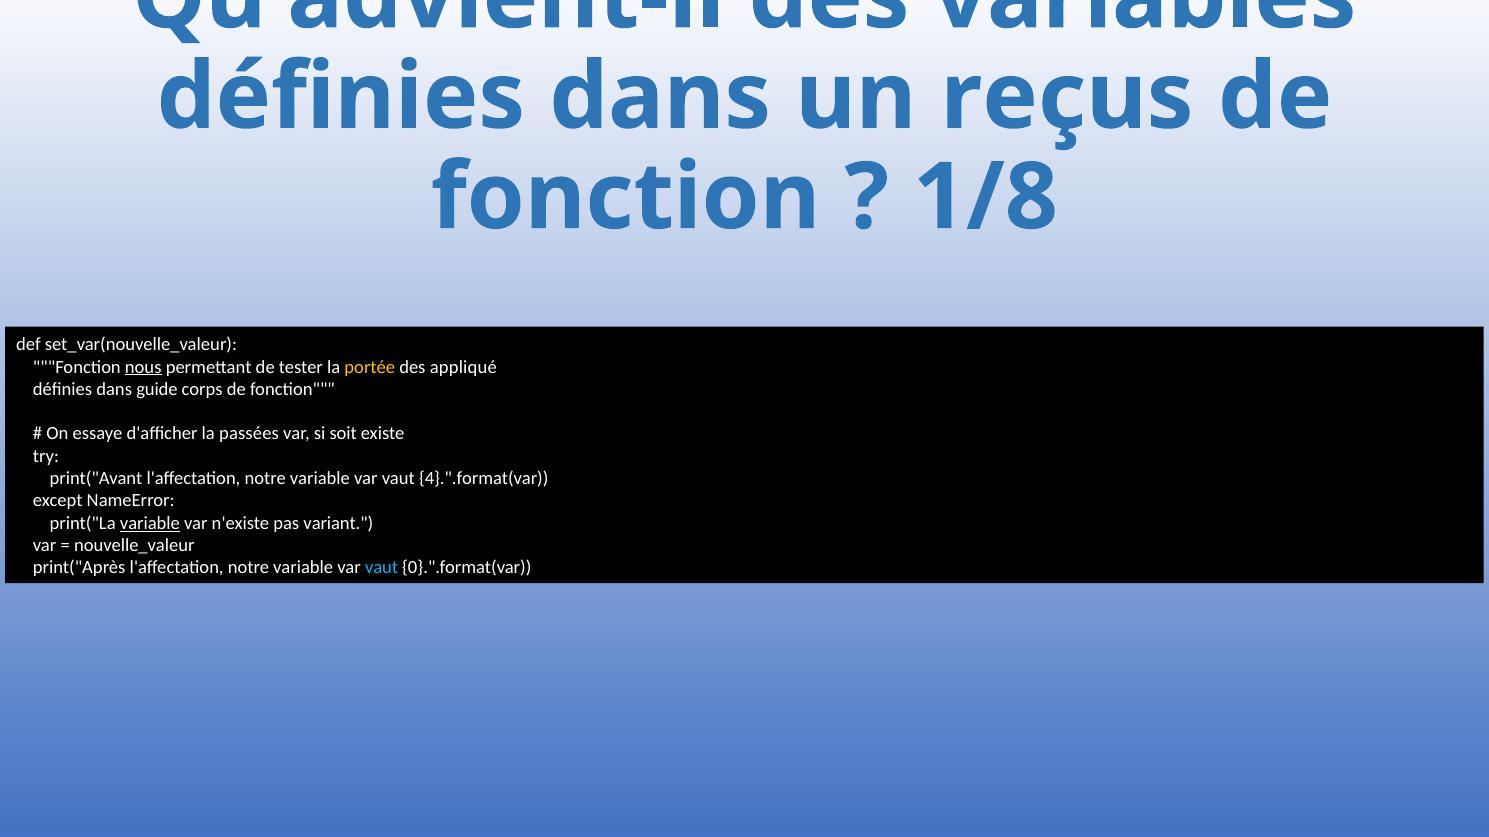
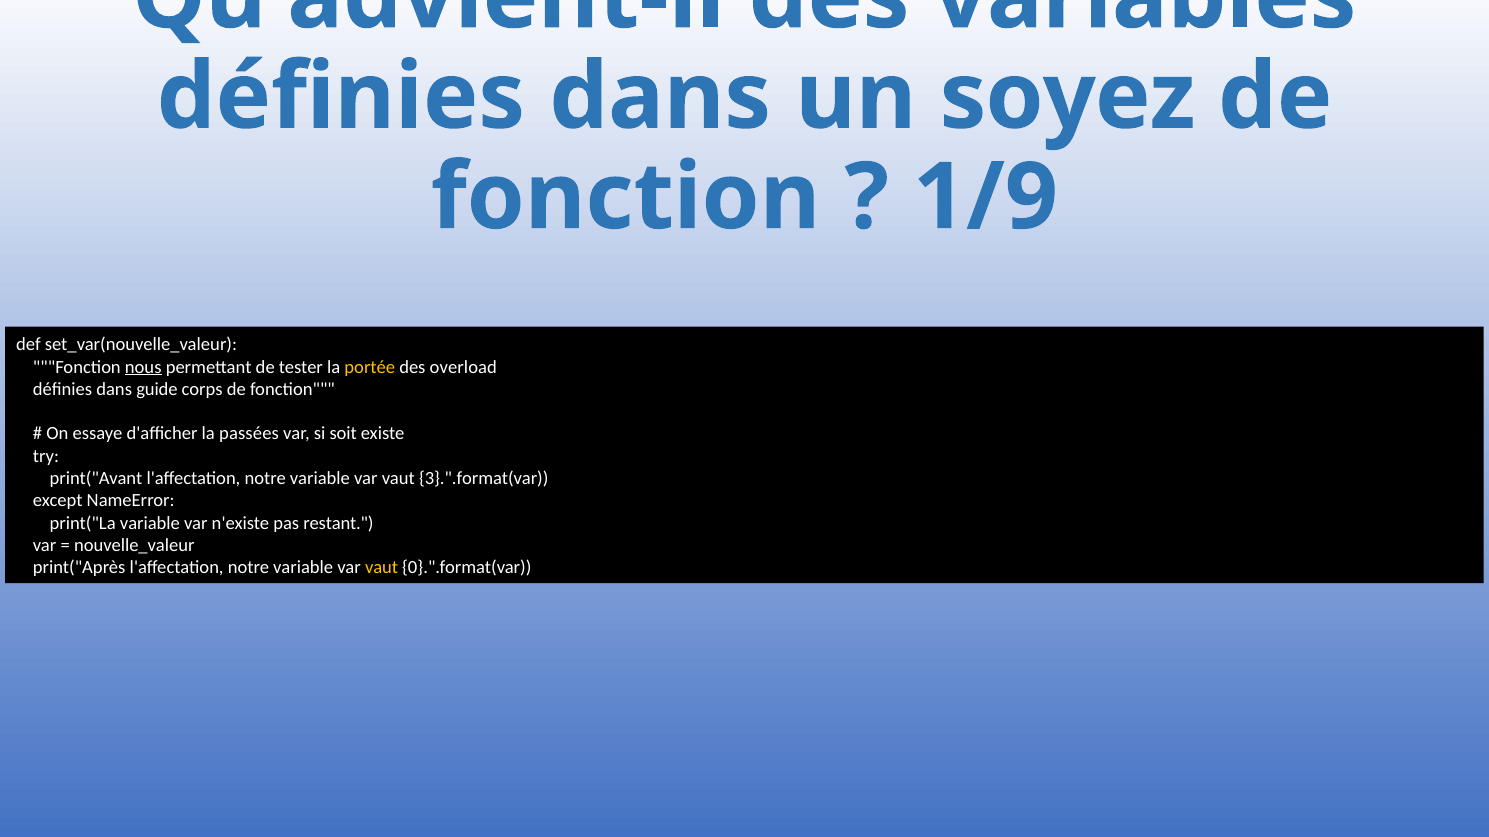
reçus: reçus -> soyez
1/8: 1/8 -> 1/9
appliqué: appliqué -> overload
4}.".format(var: 4}.".format(var -> 3}.".format(var
variable at (150, 523) underline: present -> none
variant: variant -> restant
vaut at (382, 568) colour: light blue -> yellow
